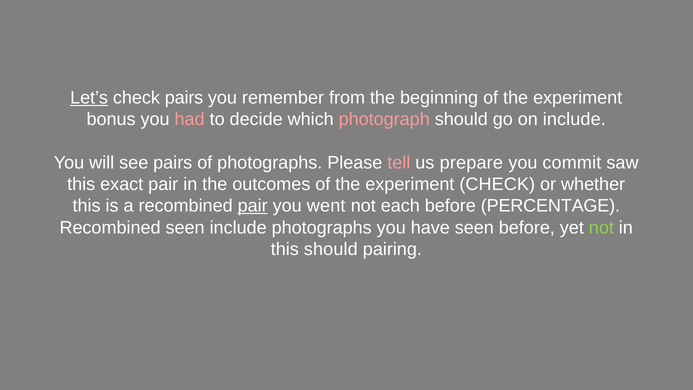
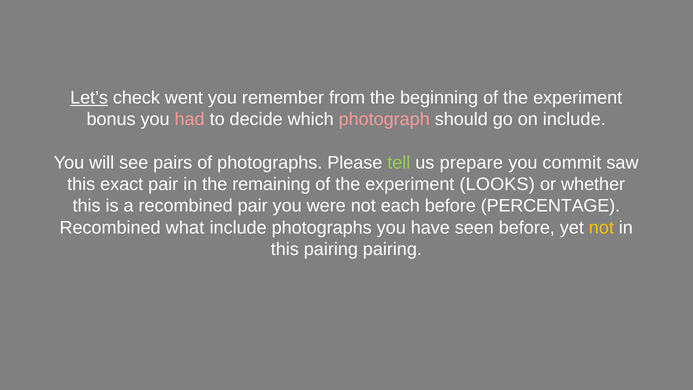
check pairs: pairs -> went
tell colour: pink -> light green
outcomes: outcomes -> remaining
experiment CHECK: CHECK -> LOOKS
pair at (253, 206) underline: present -> none
went: went -> were
Recombined seen: seen -> what
not at (601, 227) colour: light green -> yellow
this should: should -> pairing
